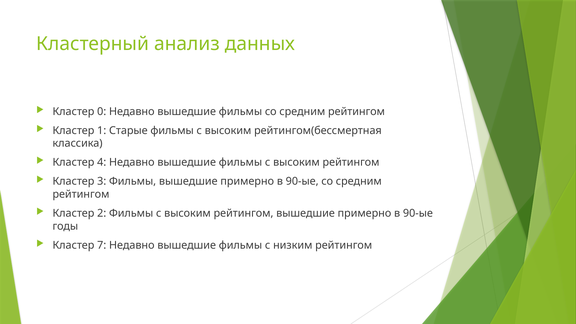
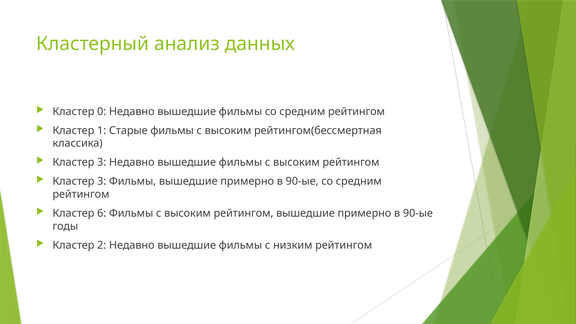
4 at (102, 162): 4 -> 3
2: 2 -> 6
7: 7 -> 2
